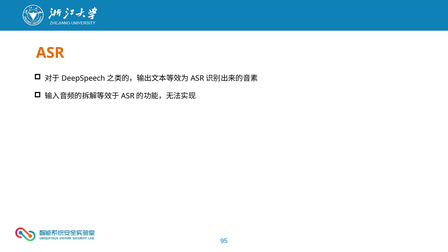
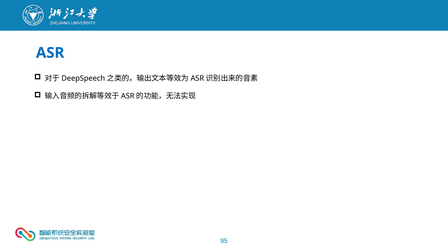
ASR colour: orange -> blue
